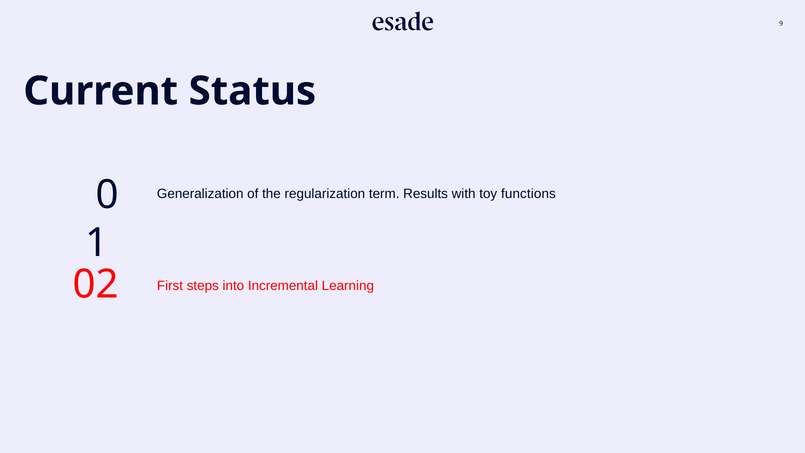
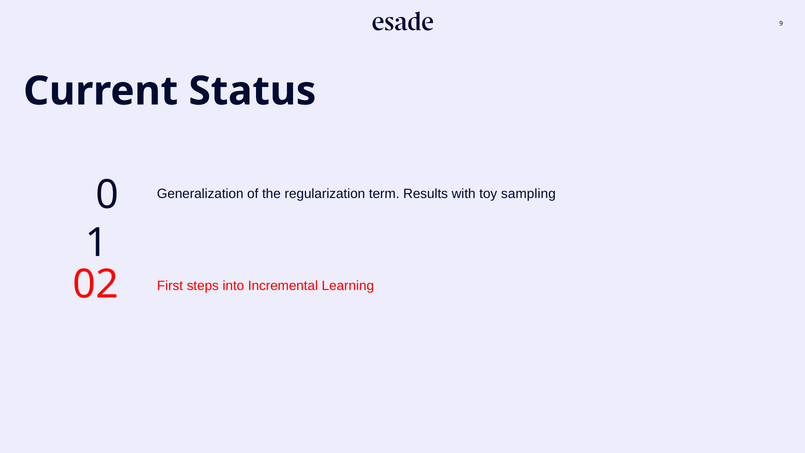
functions: functions -> sampling
